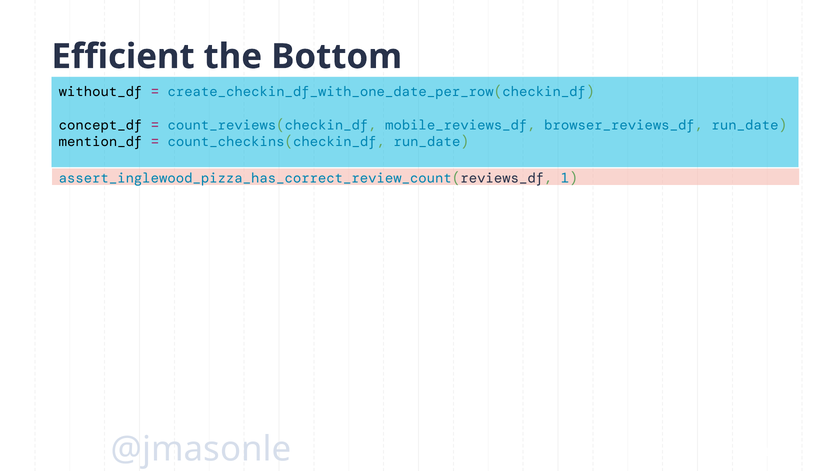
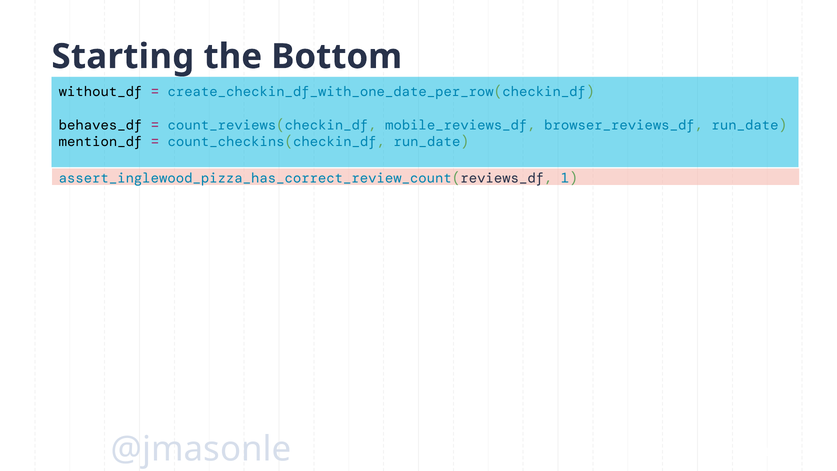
Efficient: Efficient -> Starting
concept_df: concept_df -> behaves_df
